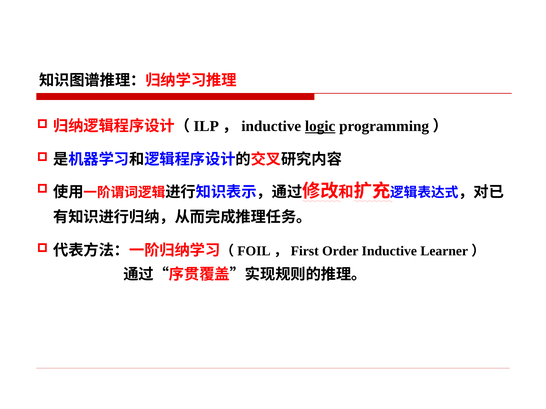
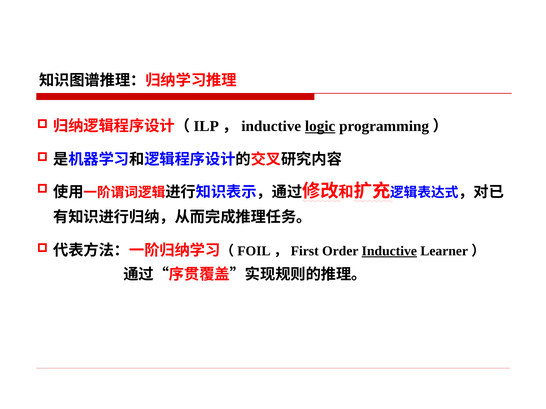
Inductive underline: none -> present
